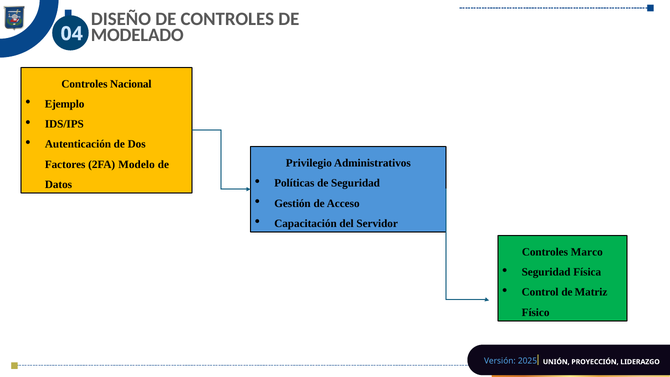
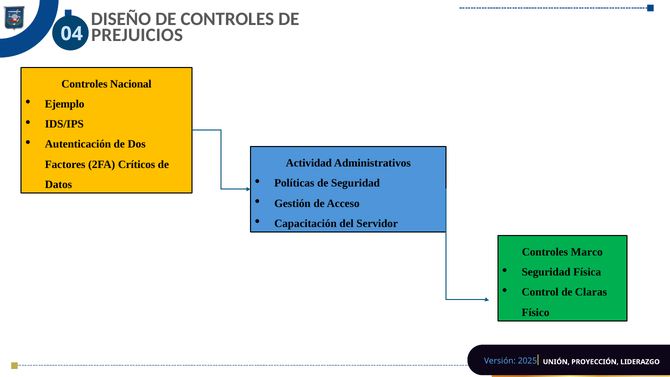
MODELADO: MODELADO -> PREJUICIOS
Privilegio: Privilegio -> Actividad
Modelo: Modelo -> Críticos
Matriz: Matriz -> Claras
